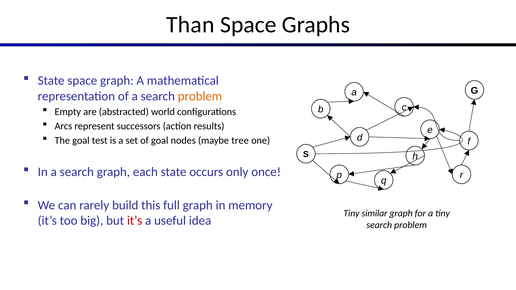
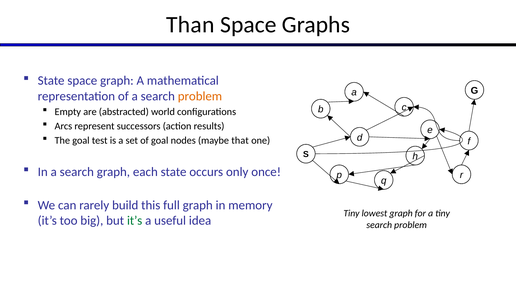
tree: tree -> that
similar: similar -> lowest
it’s at (135, 221) colour: red -> green
